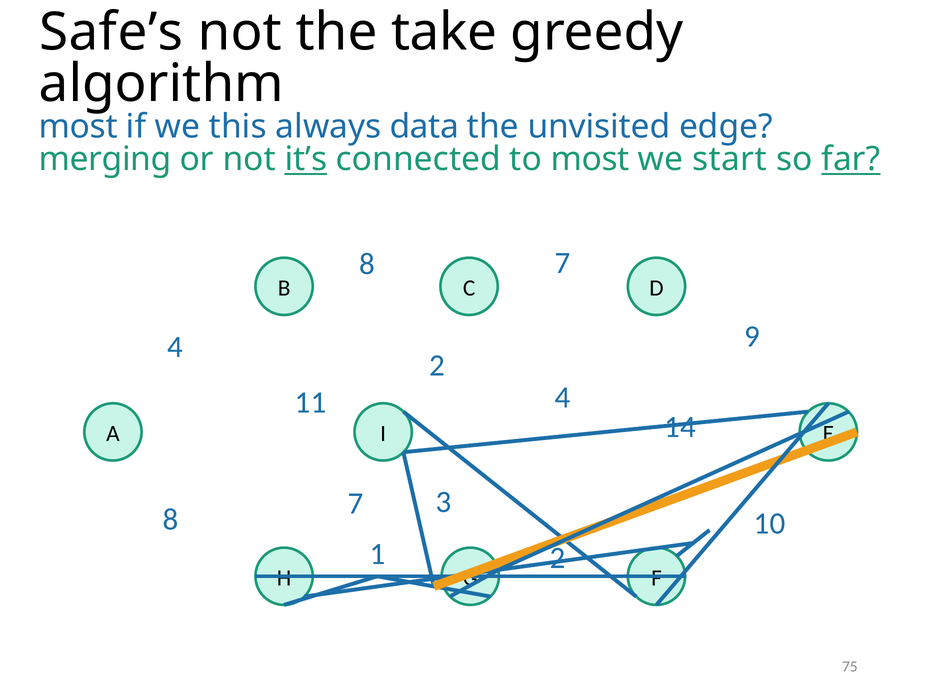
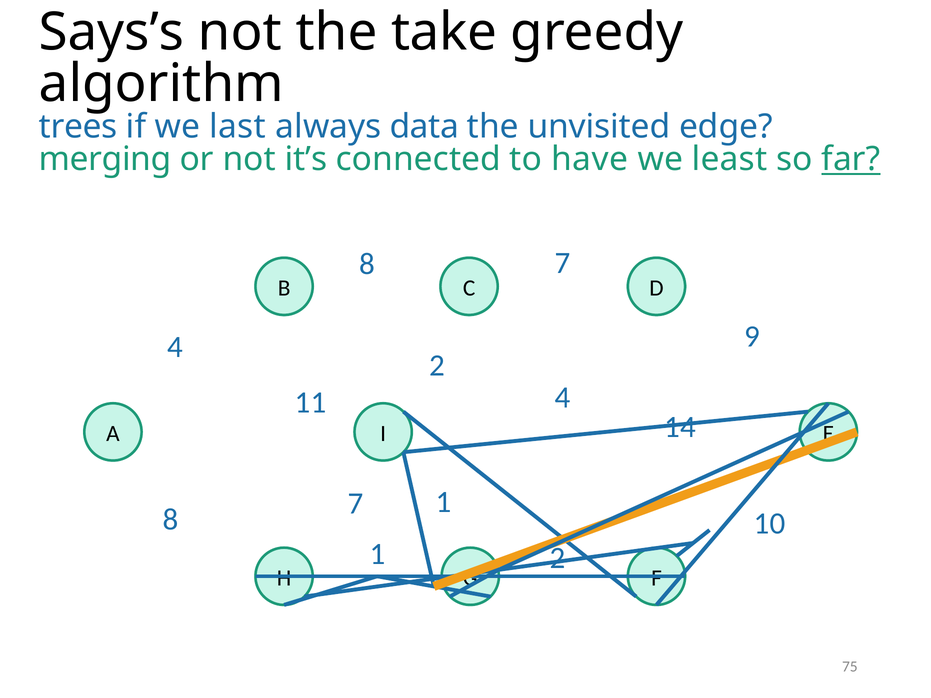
Safe’s: Safe’s -> Says’s
most at (78, 127): most -> trees
this: this -> last
it’s underline: present -> none
to most: most -> have
start: start -> least
7 3: 3 -> 1
